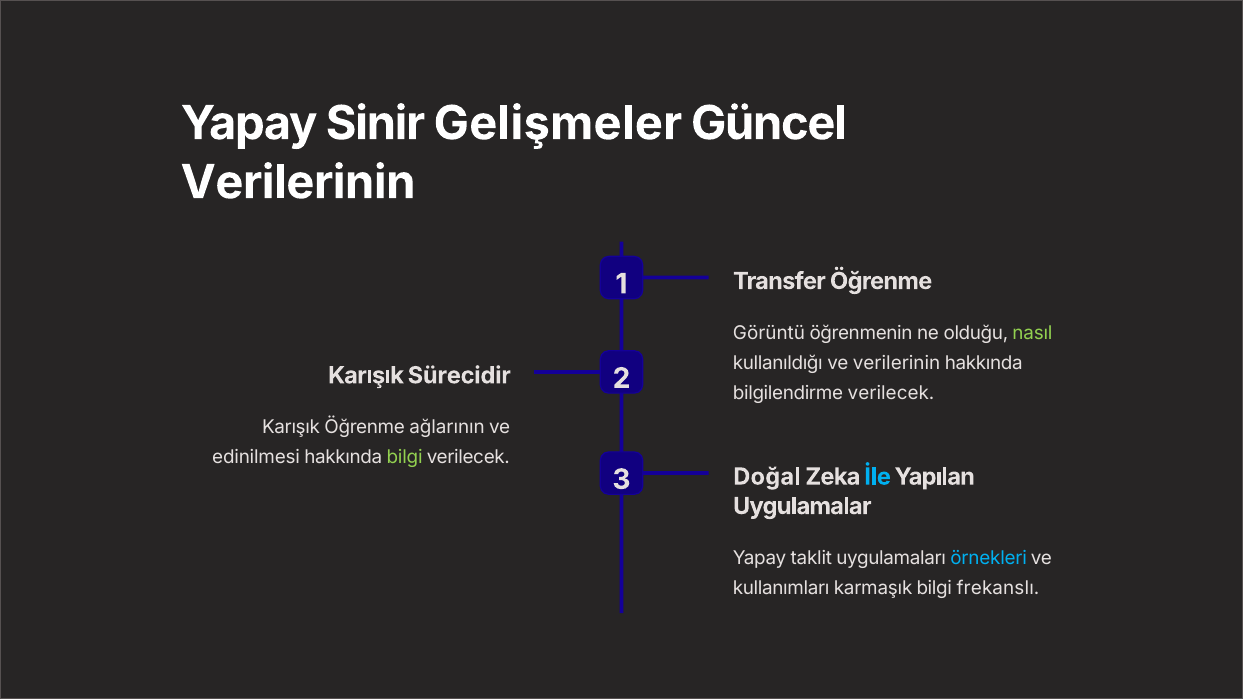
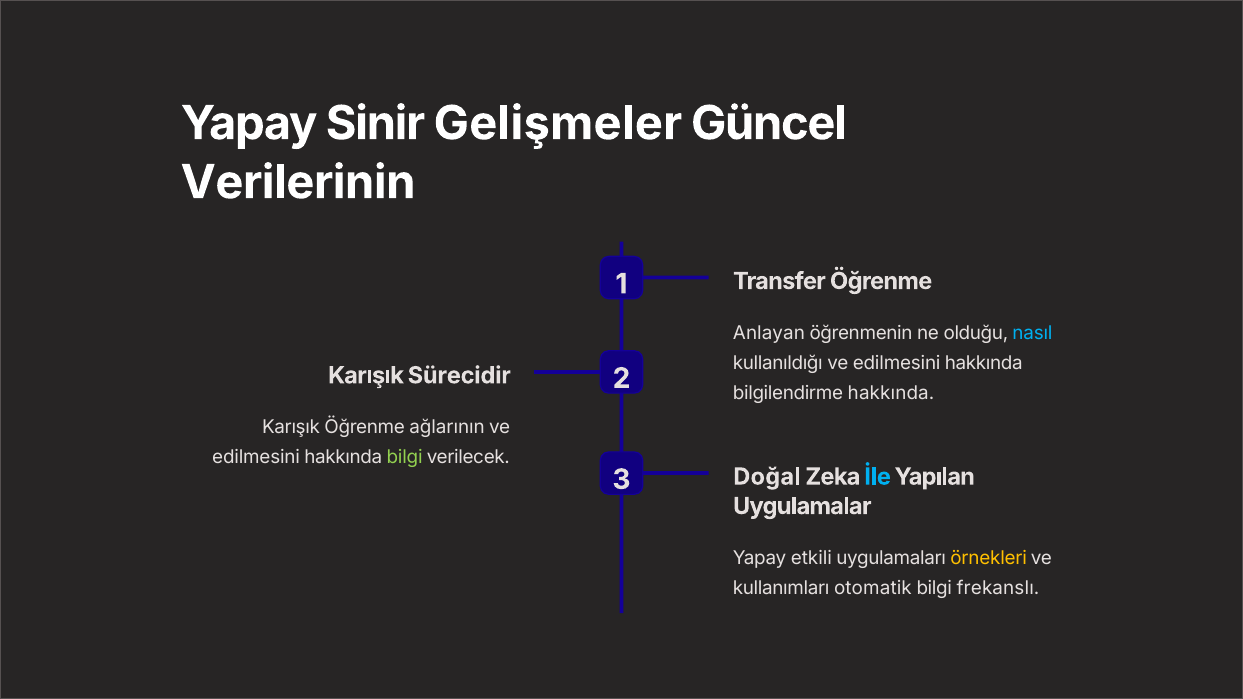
Görüntü: Görüntü -> Anlayan
nasıl colour: light green -> light blue
kullanıldığı ve verilerinin: verilerinin -> edilmesini
bilgilendirme verilecek: verilecek -> hakkında
edinilmesi at (256, 457): edinilmesi -> edilmesini
taklit: taklit -> etkili
örnekleri colour: light blue -> yellow
karmaşık: karmaşık -> otomatik
